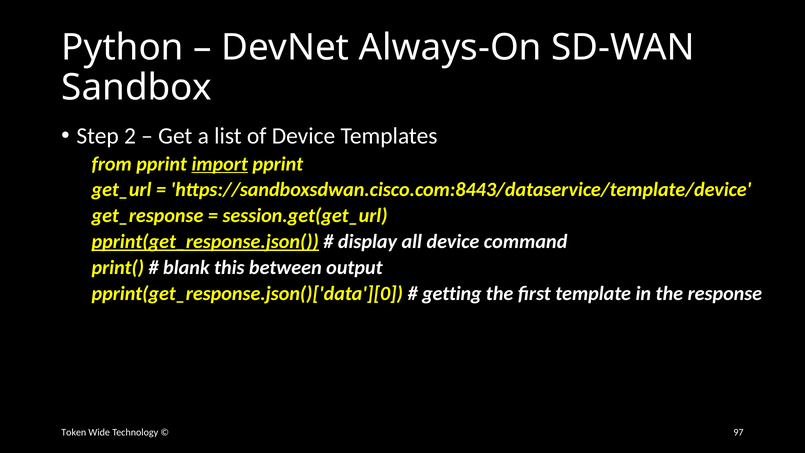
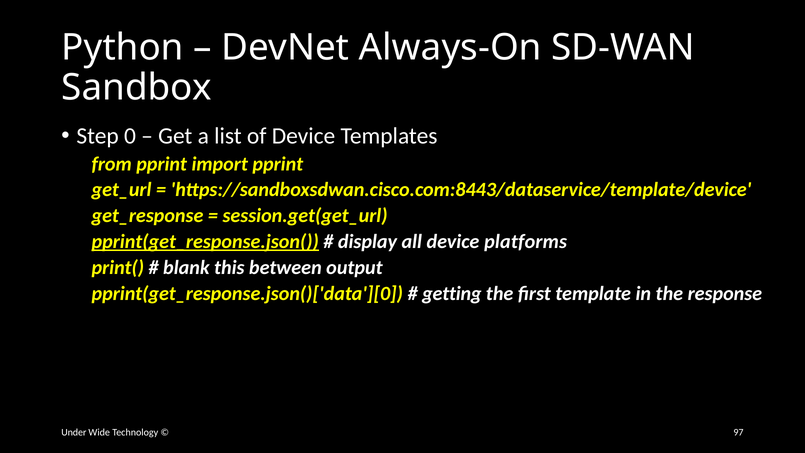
2: 2 -> 0
import underline: present -> none
command: command -> platforms
Token: Token -> Under
